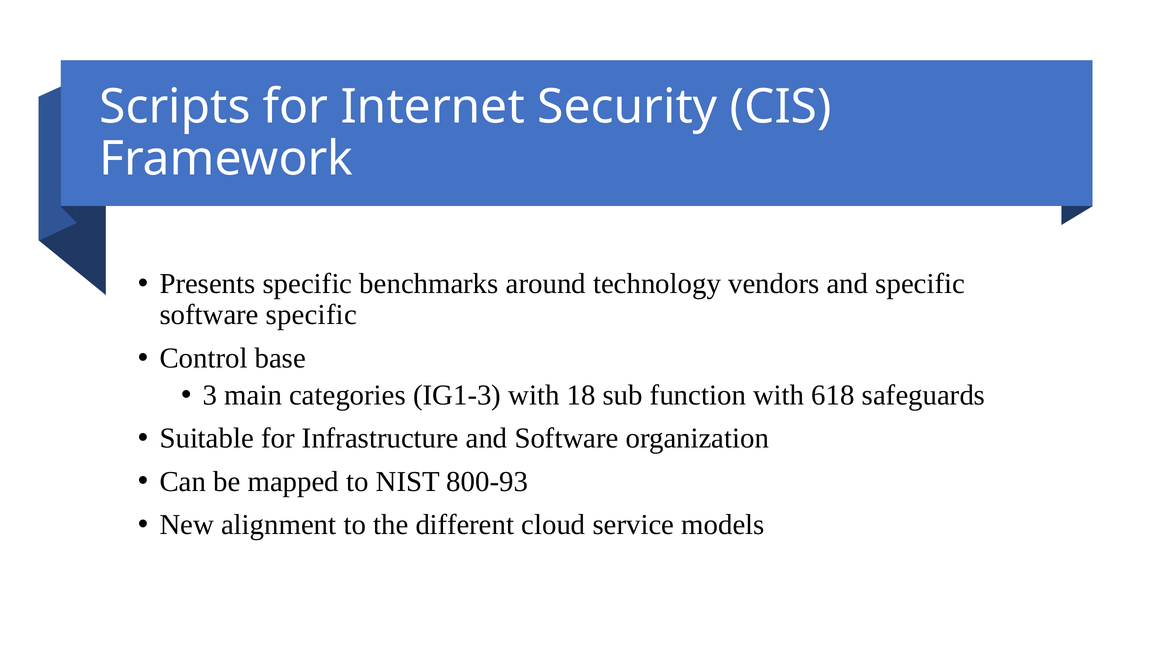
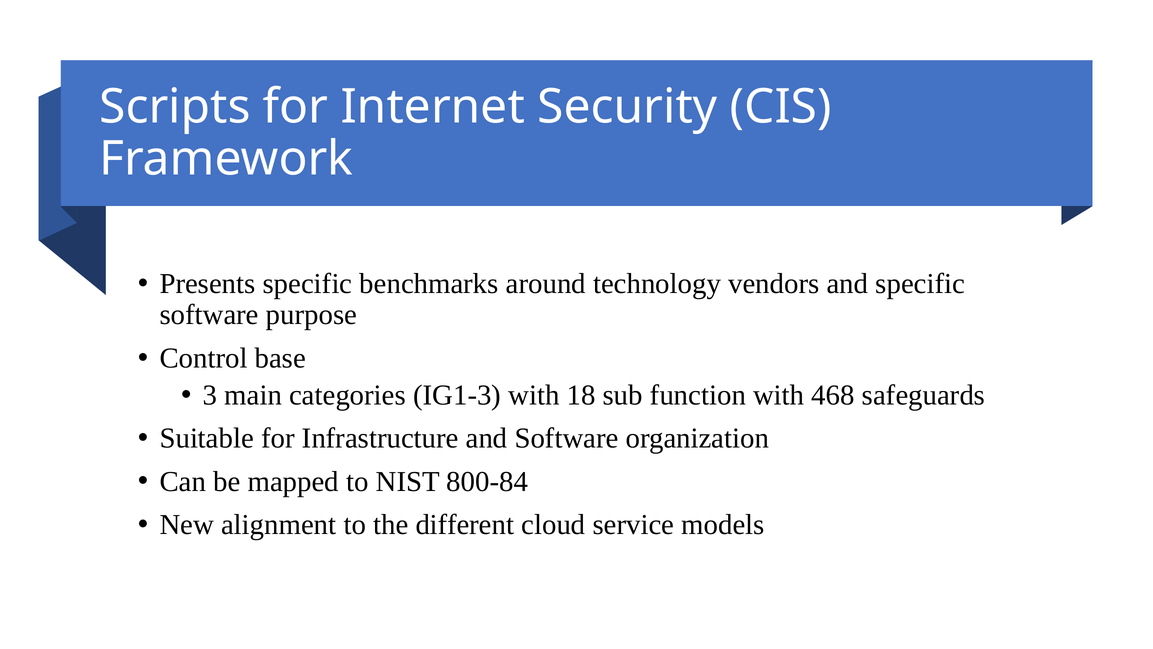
software specific: specific -> purpose
618: 618 -> 468
800-93: 800-93 -> 800-84
